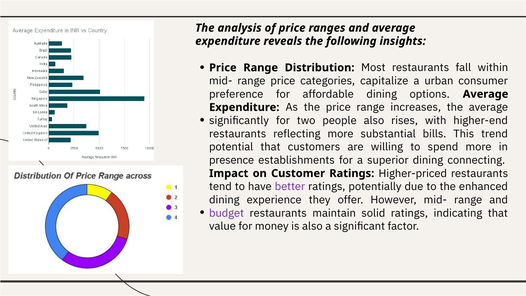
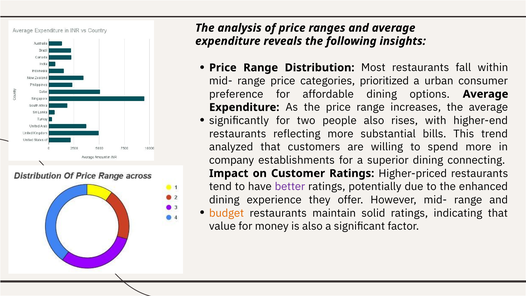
capitalize: capitalize -> prioritized
potential: potential -> analyzed
presence: presence -> company
budget colour: purple -> orange
